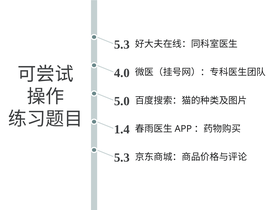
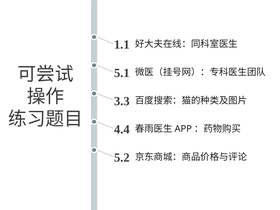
5.3 at (122, 45): 5.3 -> 1.1
4.0: 4.0 -> 5.1
5.0: 5.0 -> 3.3
1.4: 1.4 -> 4.4
5.3 at (122, 158): 5.3 -> 5.2
